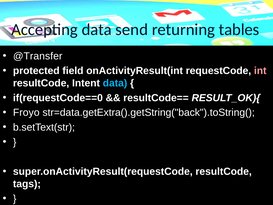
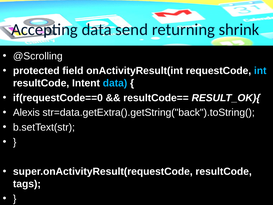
tables: tables -> shrink
@Transfer: @Transfer -> @Scrolling
int colour: pink -> light blue
Froyo: Froyo -> Alexis
